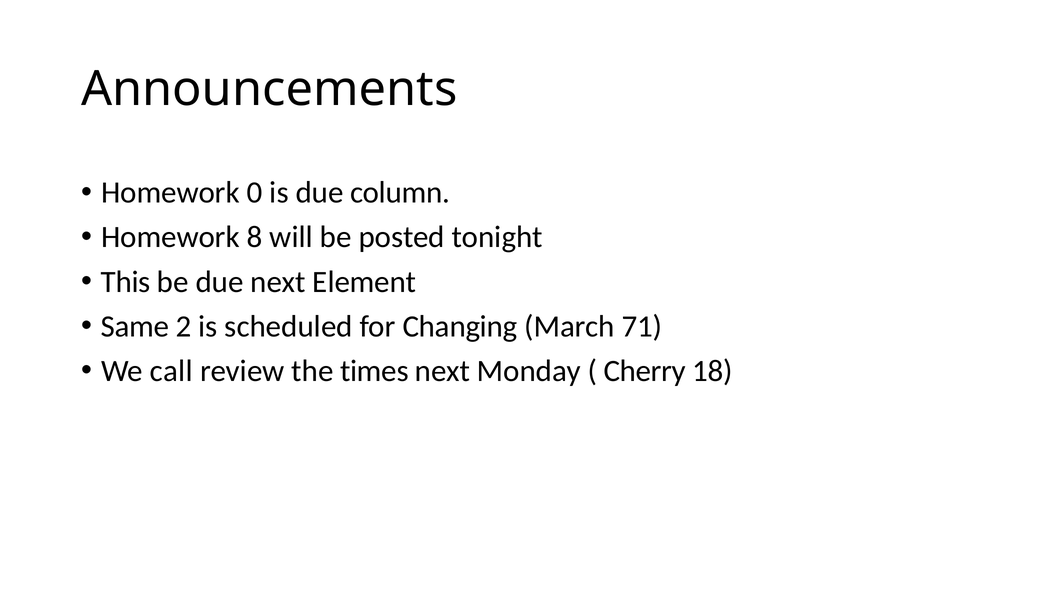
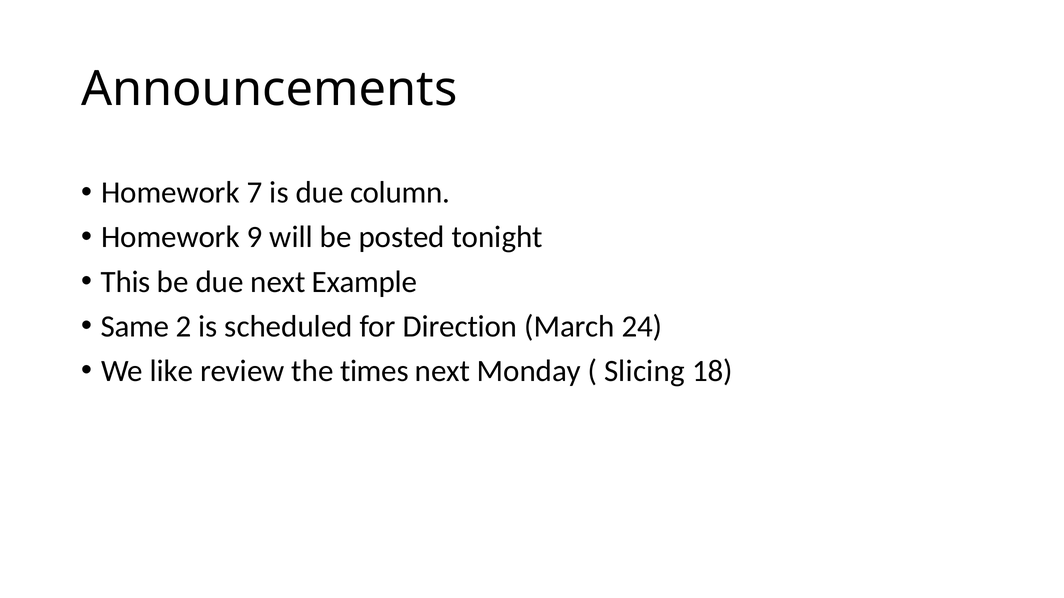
0: 0 -> 7
8: 8 -> 9
Element: Element -> Example
Changing: Changing -> Direction
71: 71 -> 24
call: call -> like
Cherry: Cherry -> Slicing
